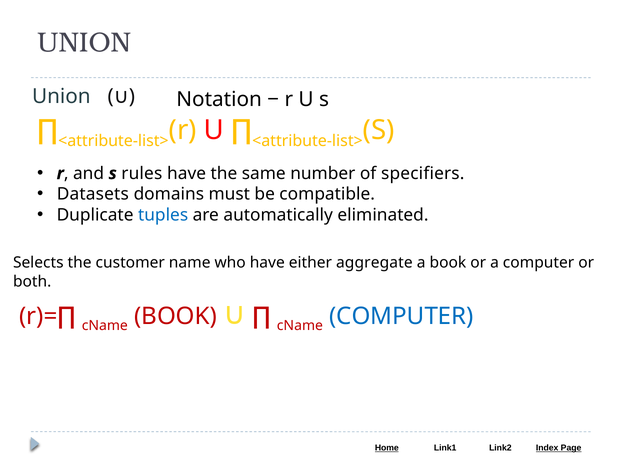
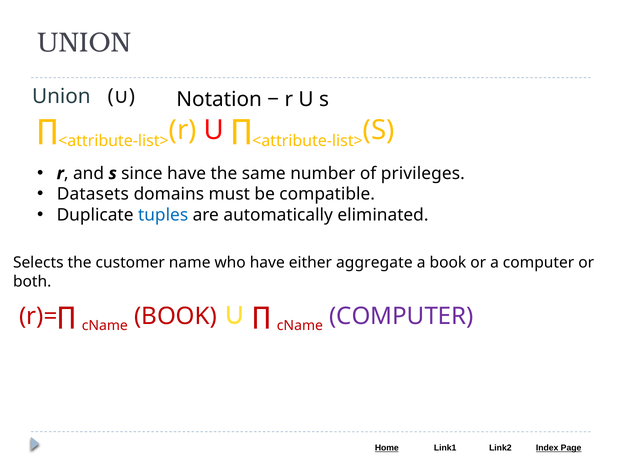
rules: rules -> since
specifiers: specifiers -> privileges
COMPUTER at (401, 316) colour: blue -> purple
